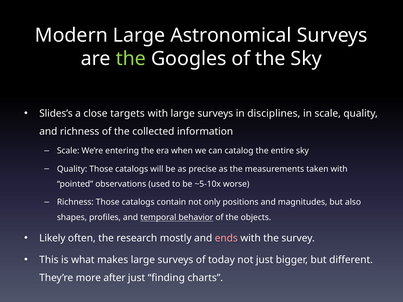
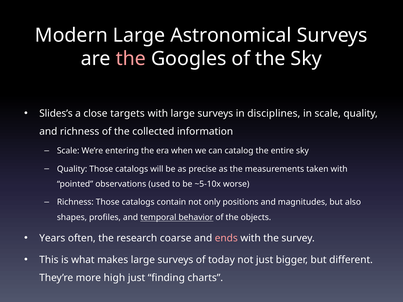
the at (131, 59) colour: light green -> pink
Likely: Likely -> Years
mostly: mostly -> coarse
after: after -> high
